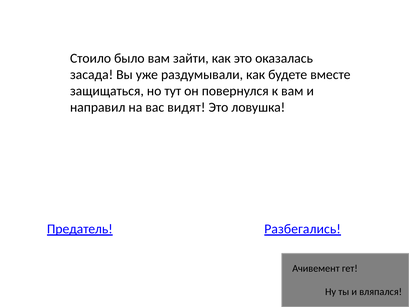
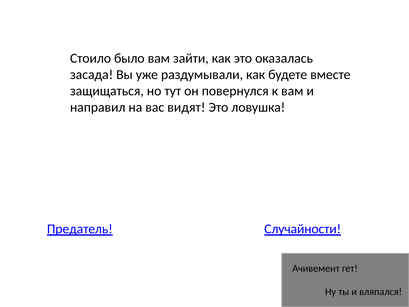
Разбегались: Разбегались -> Случайности
